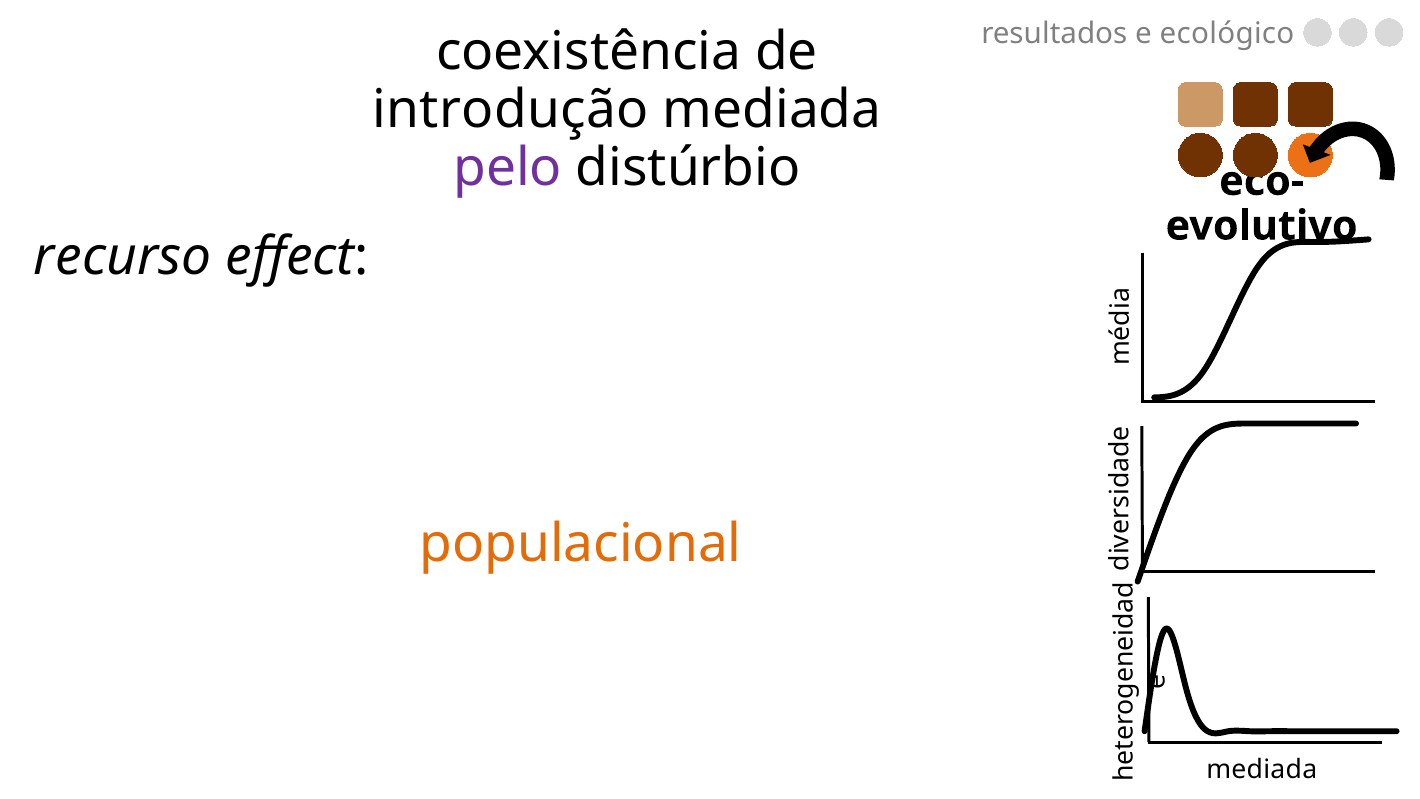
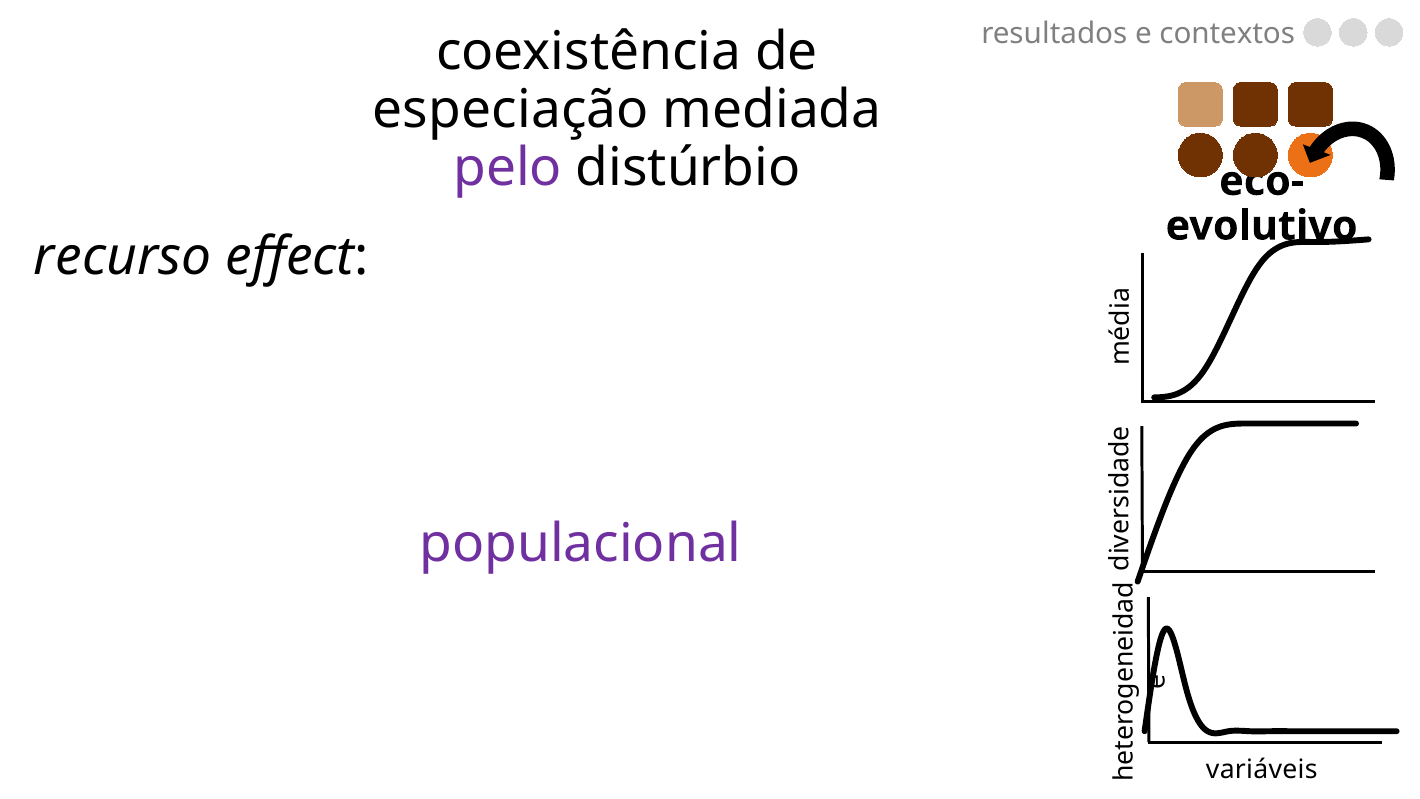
ecológico: ecológico -> contextos
introdução: introdução -> especiação
populacional colour: orange -> purple
mediada at (1262, 769): mediada -> variáveis
